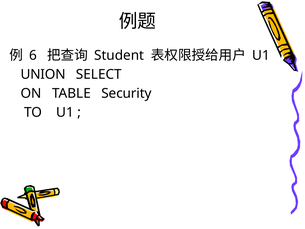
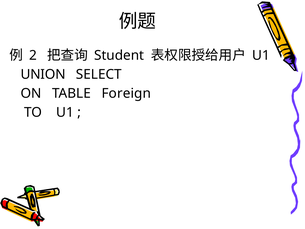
6: 6 -> 2
Security: Security -> Foreign
